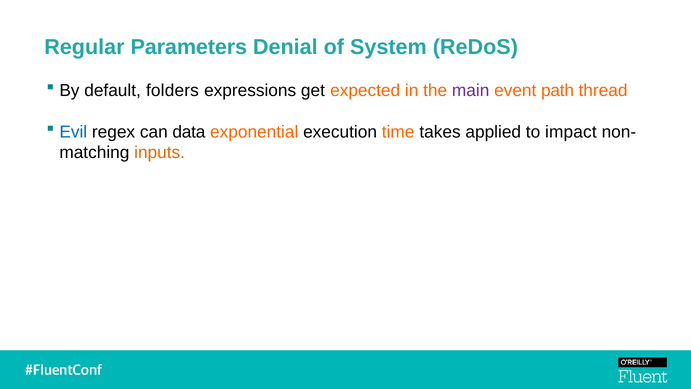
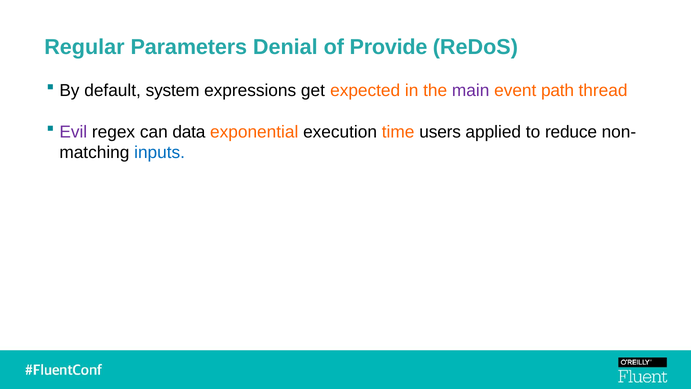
System: System -> Provide
folders: folders -> system
Evil colour: blue -> purple
takes: takes -> users
impact: impact -> reduce
inputs colour: orange -> blue
